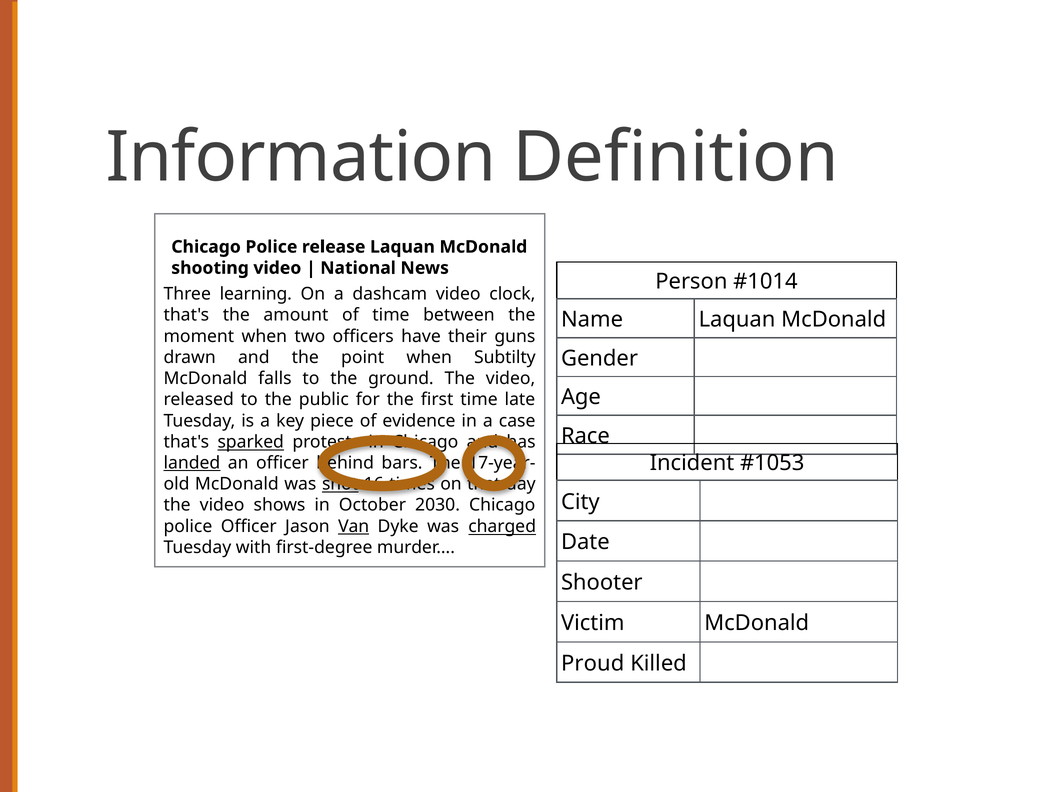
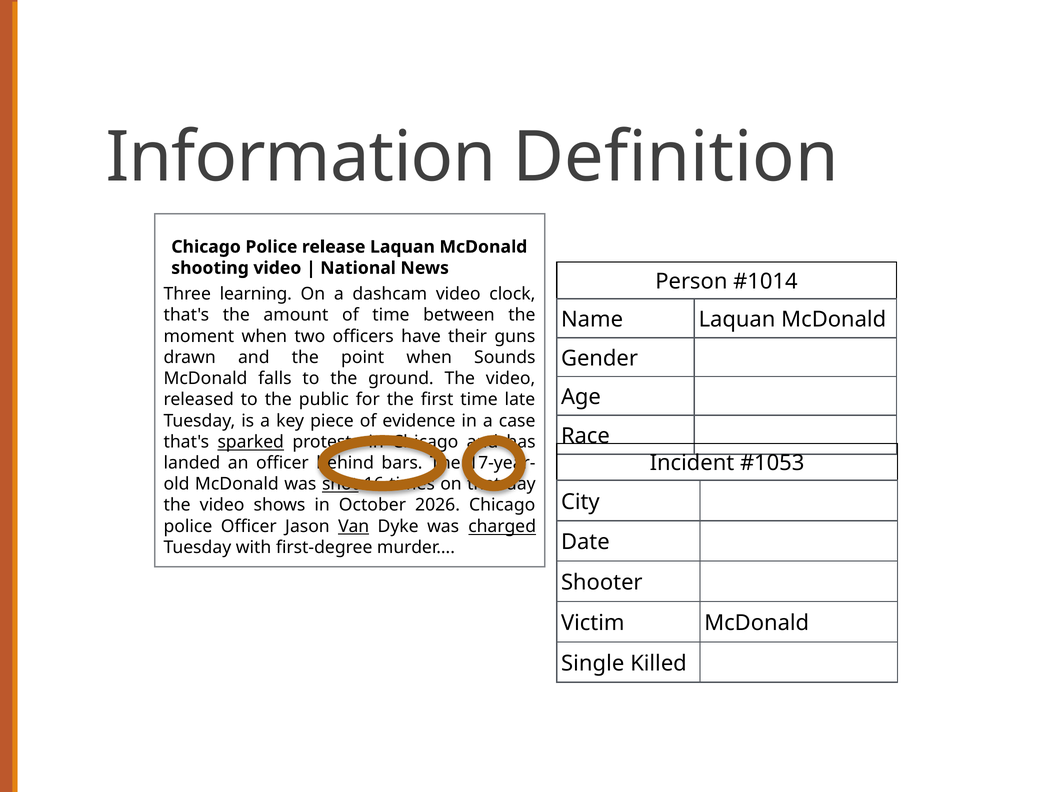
Subtilty: Subtilty -> Sounds
landed underline: present -> none
2030: 2030 -> 2026
Proud: Proud -> Single
